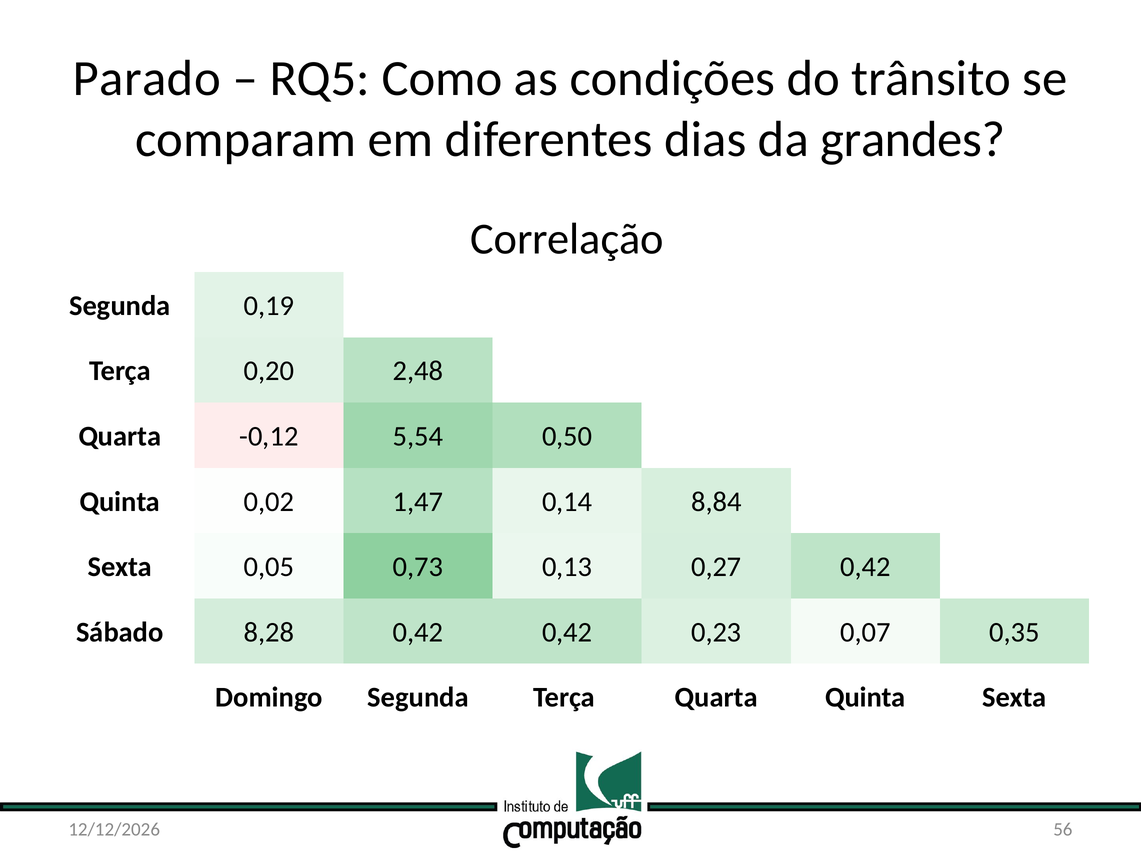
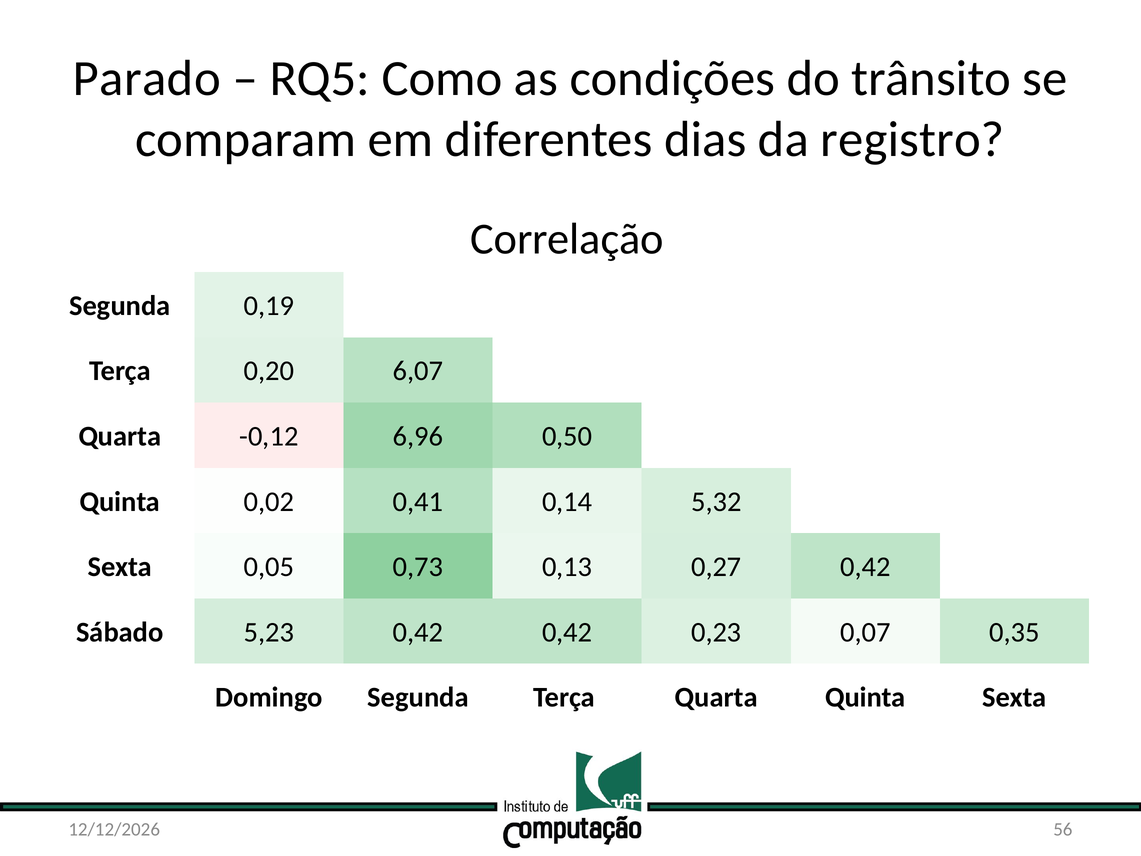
grandes: grandes -> registro
2,48: 2,48 -> 6,07
5,54: 5,54 -> 6,96
1,47: 1,47 -> 0,41
8,84: 8,84 -> 5,32
8,28: 8,28 -> 5,23
